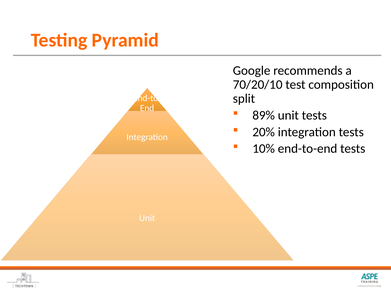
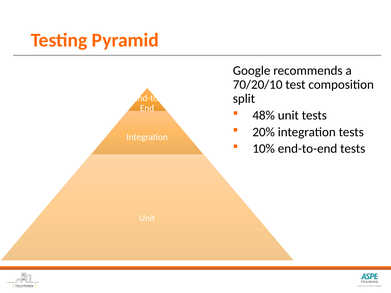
89%: 89% -> 48%
